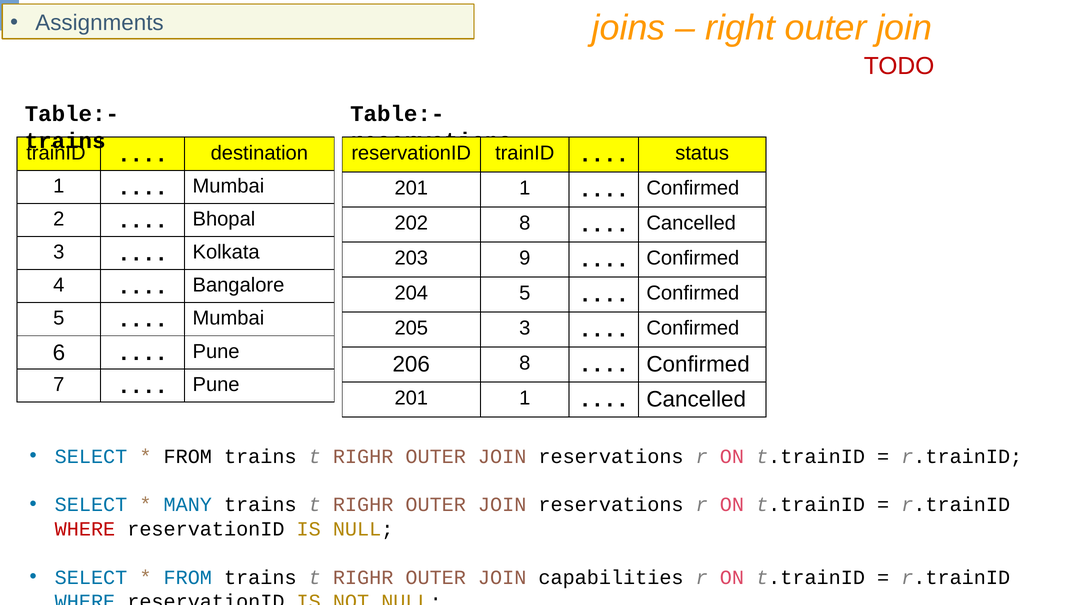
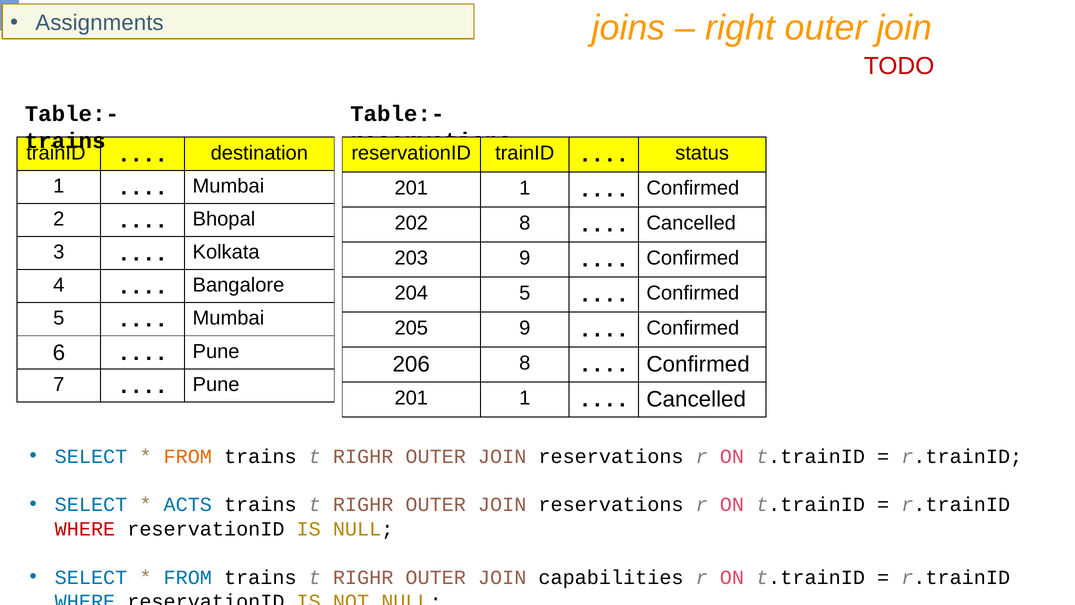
205 3: 3 -> 9
FROM at (188, 456) colour: black -> orange
MANY: MANY -> ACTS
